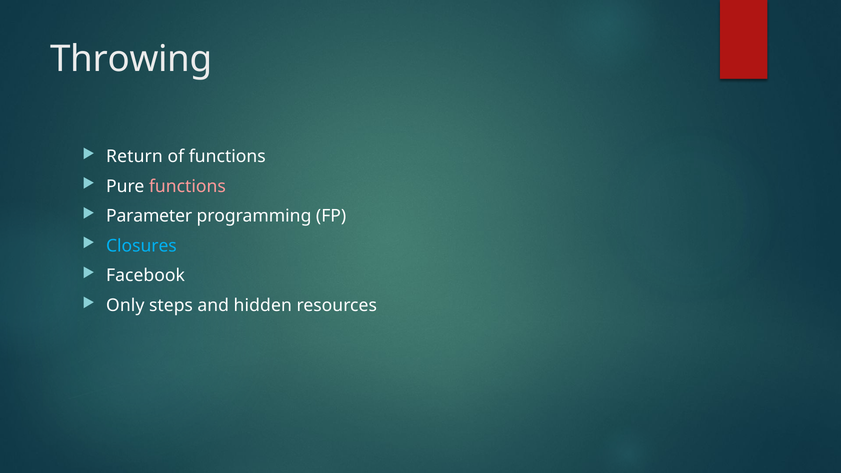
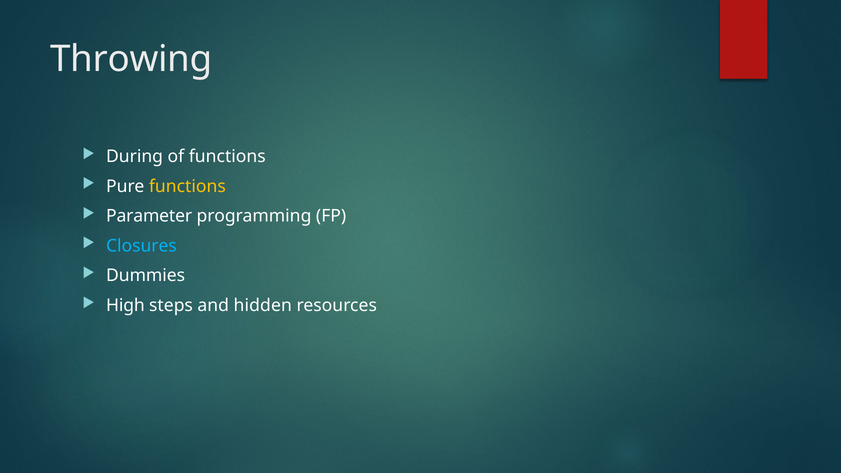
Return: Return -> During
functions at (187, 186) colour: pink -> yellow
Facebook: Facebook -> Dummies
Only: Only -> High
